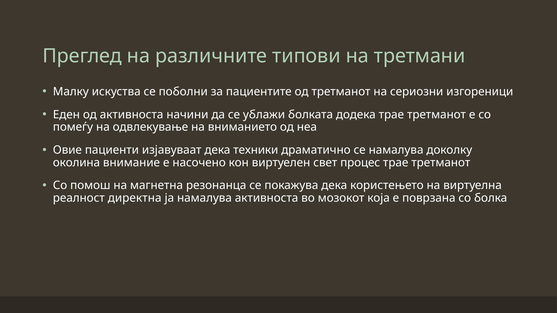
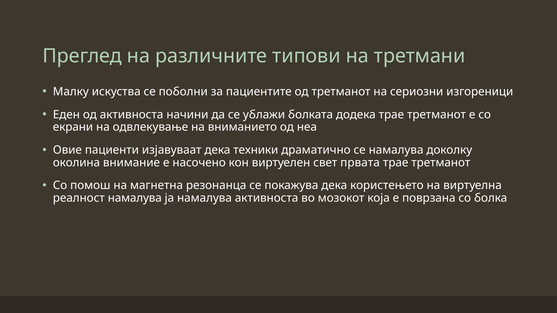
помеѓу: помеѓу -> екрани
процес: процес -> првата
реалност директна: директна -> намалува
